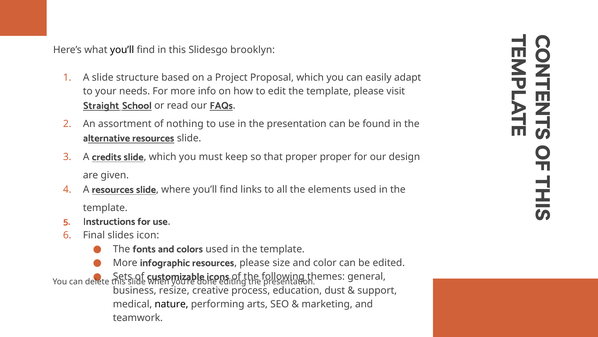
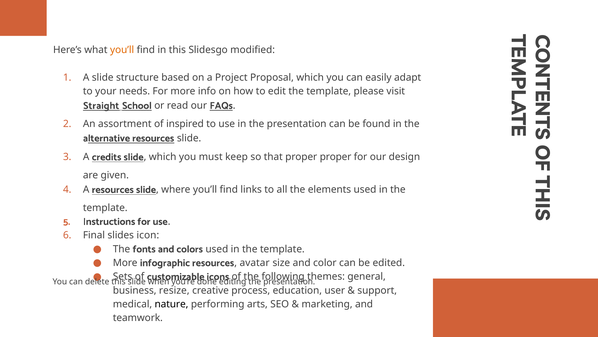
you’ll at (122, 50) colour: black -> orange
brooklyn: brooklyn -> modified
nothing: nothing -> inspired
resources please: please -> avatar
dust: dust -> user
